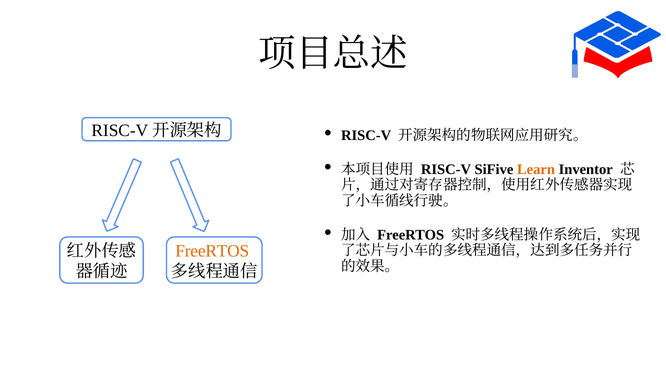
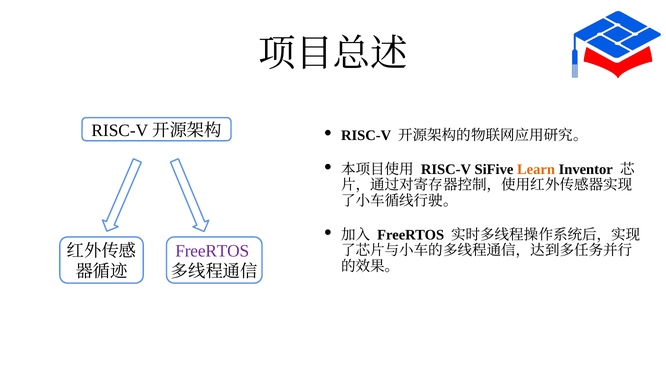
FreeRTOS at (212, 251) colour: orange -> purple
